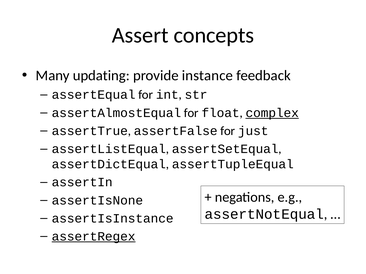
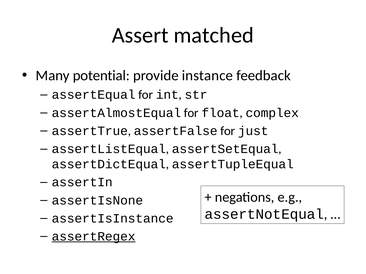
concepts: concepts -> matched
updating: updating -> potential
complex underline: present -> none
